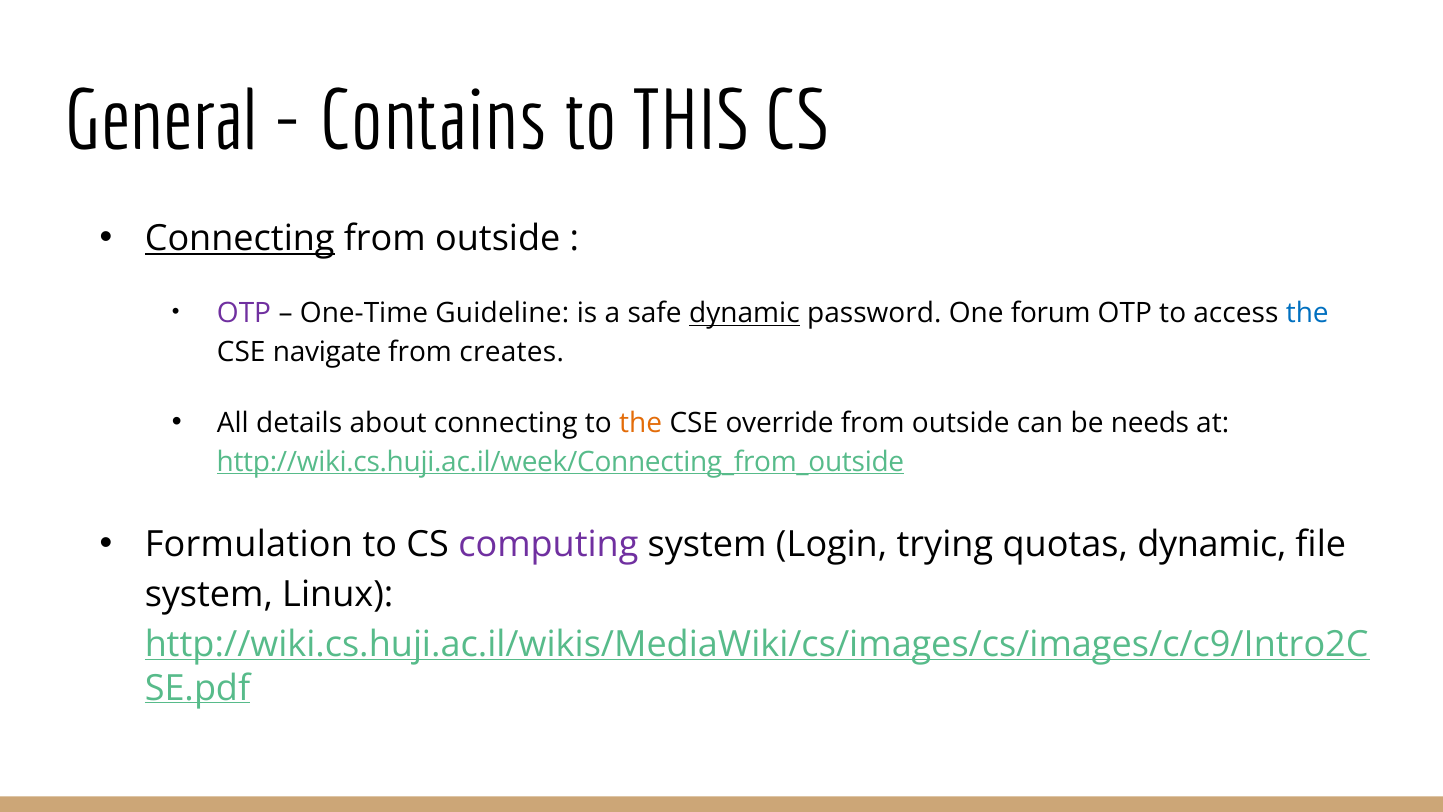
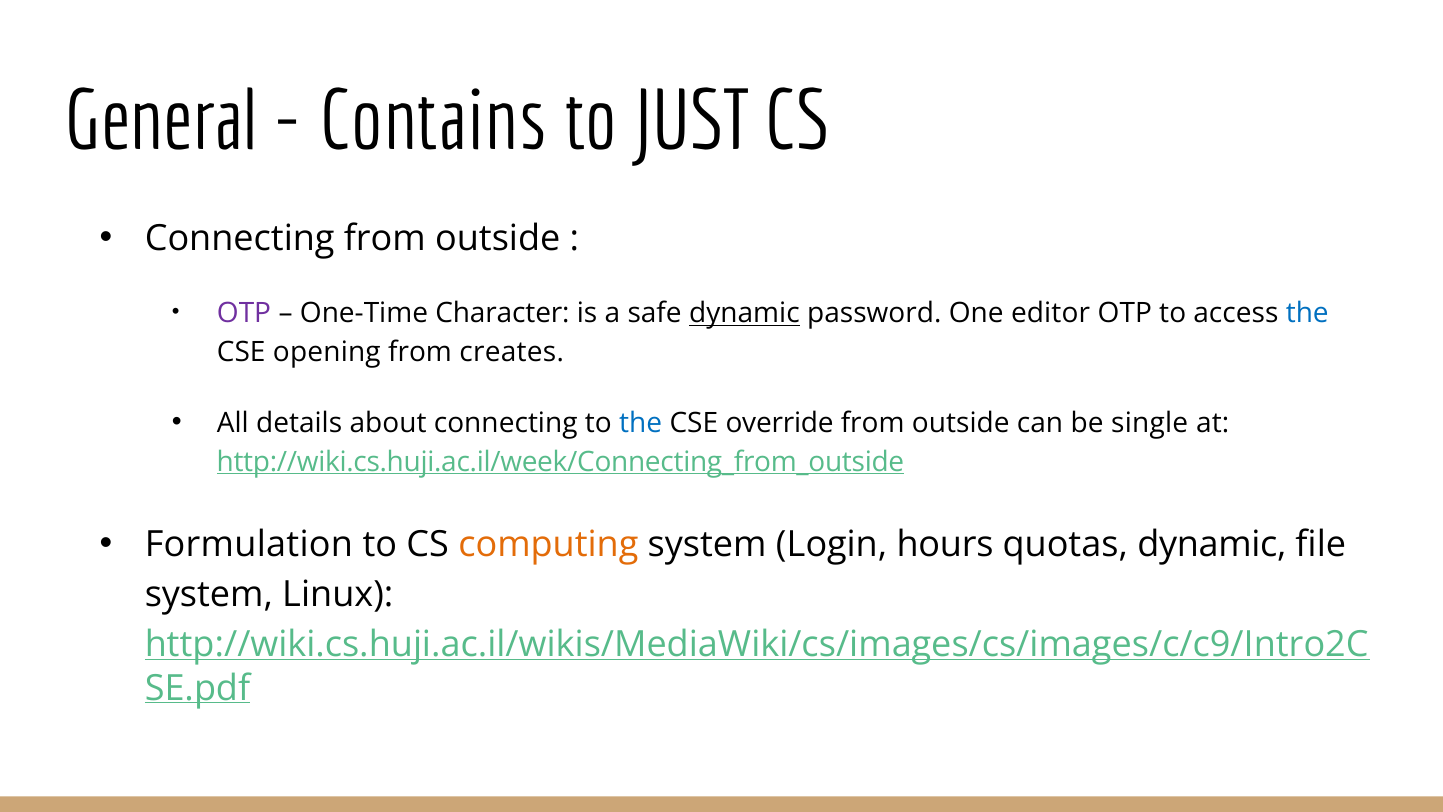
THIS: THIS -> JUST
Connecting at (240, 238) underline: present -> none
Guideline: Guideline -> Character
forum: forum -> editor
navigate: navigate -> opening
the at (641, 423) colour: orange -> blue
needs: needs -> single
computing colour: purple -> orange
trying: trying -> hours
